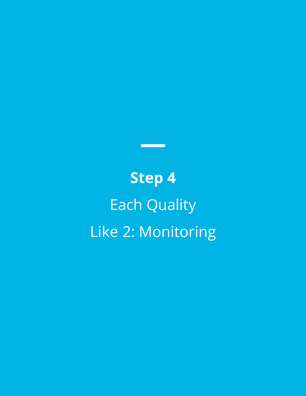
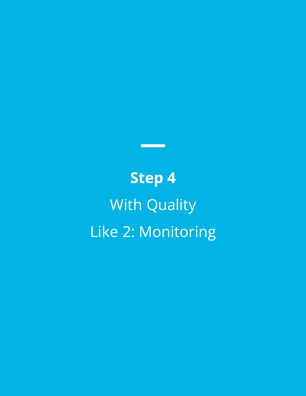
Each: Each -> With
